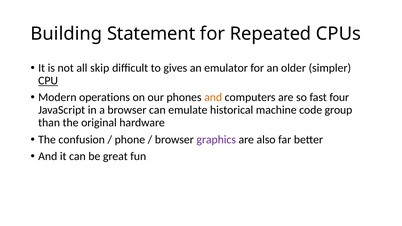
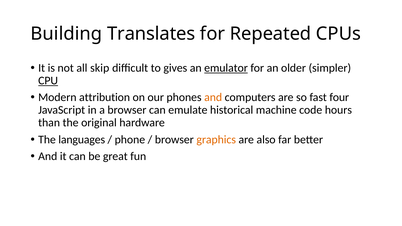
Statement: Statement -> Translates
emulator underline: none -> present
operations: operations -> attribution
group: group -> hours
confusion: confusion -> languages
graphics colour: purple -> orange
